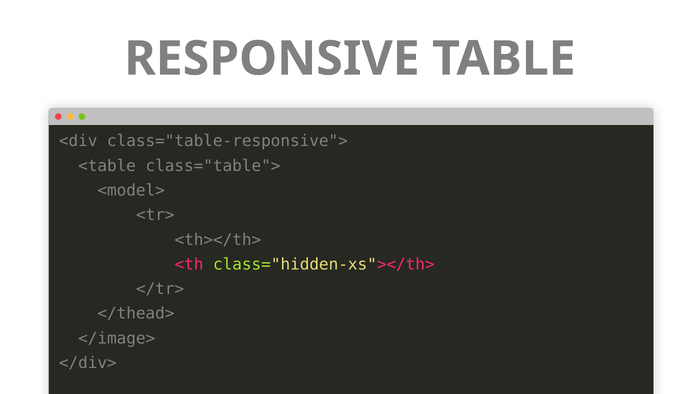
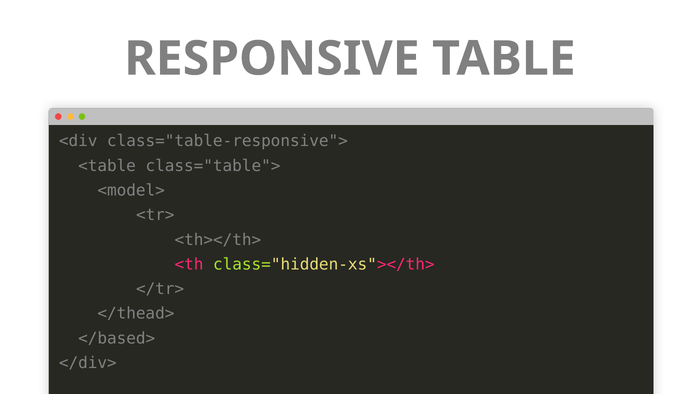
</image>: </image> -> </based>
